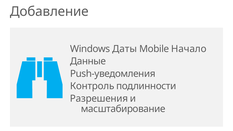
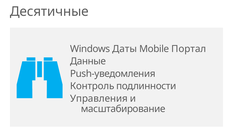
Добавление: Добавление -> Десятичные
Начало: Начало -> Портал
Разрешения: Разрешения -> Управления
